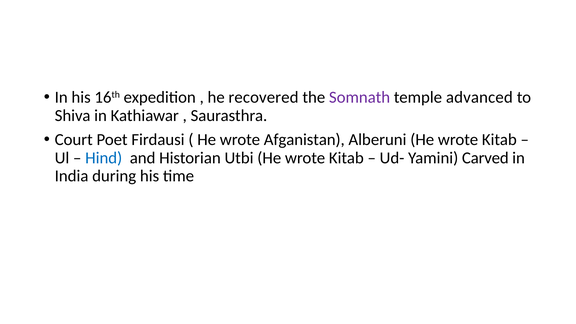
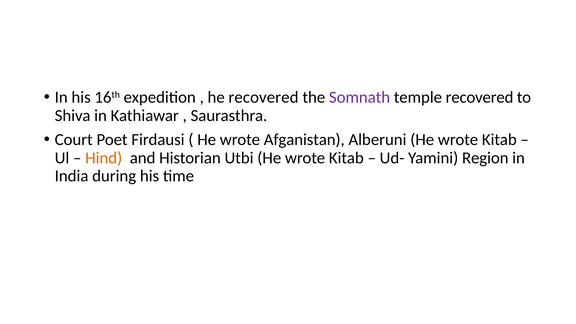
temple advanced: advanced -> recovered
Hind colour: blue -> orange
Carved: Carved -> Region
